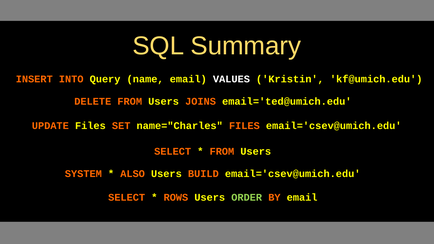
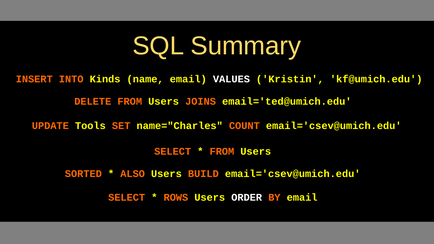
Query: Query -> Kinds
UPDATE Files: Files -> Tools
name="Charles FILES: FILES -> COUNT
SYSTEM: SYSTEM -> SORTED
ORDER colour: light green -> white
